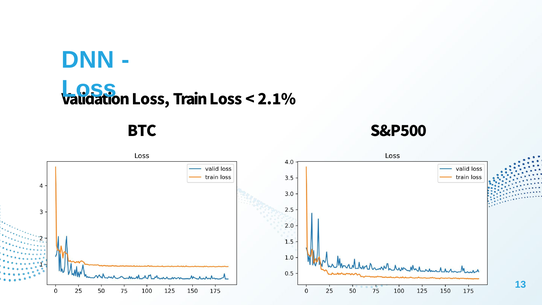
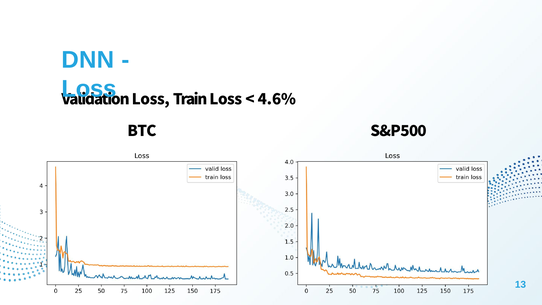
2.1%: 2.1% -> 4.6%
